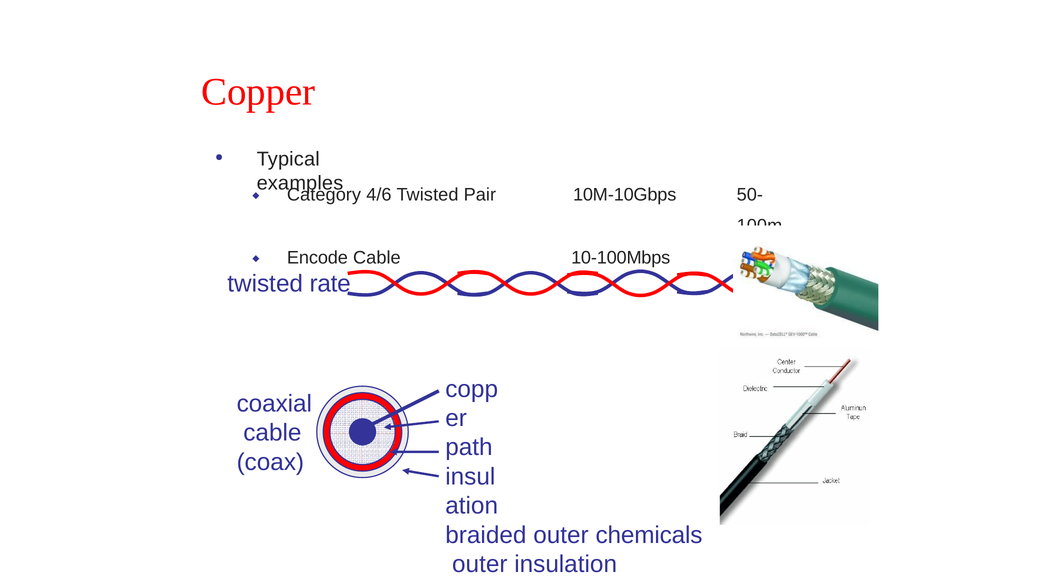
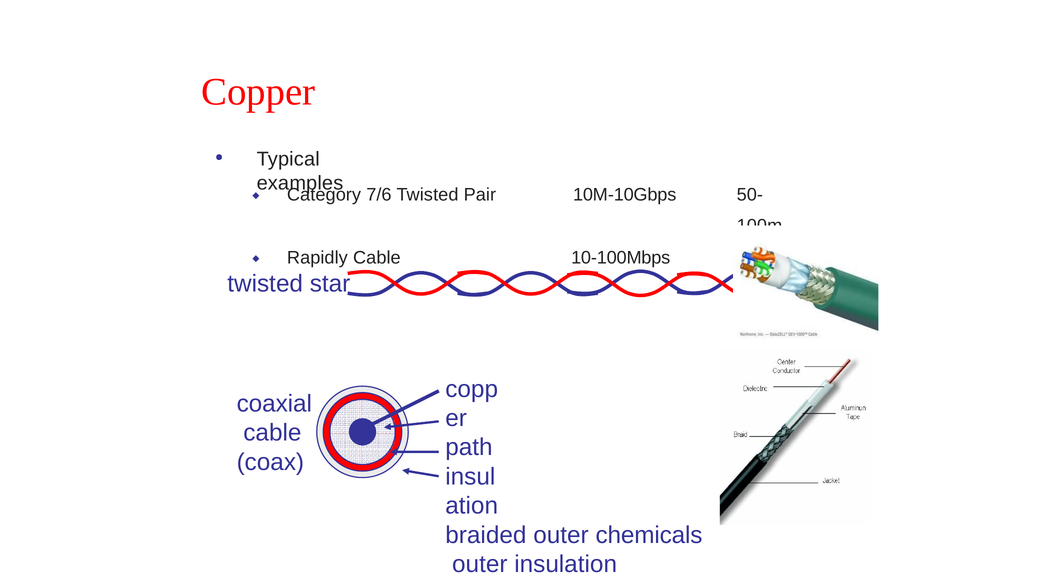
4/6: 4/6 -> 7/6
Encode: Encode -> Rapidly
rate: rate -> star
